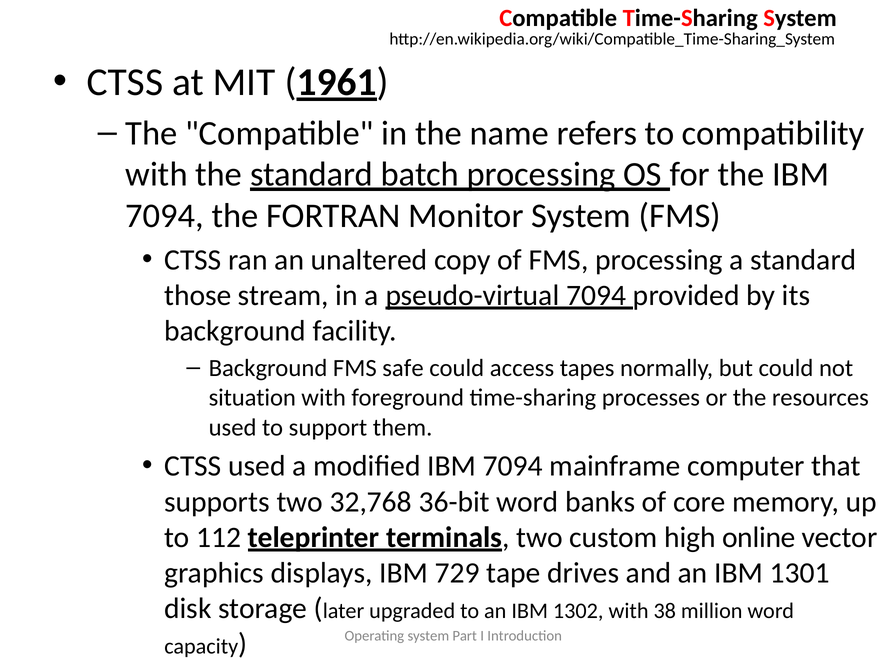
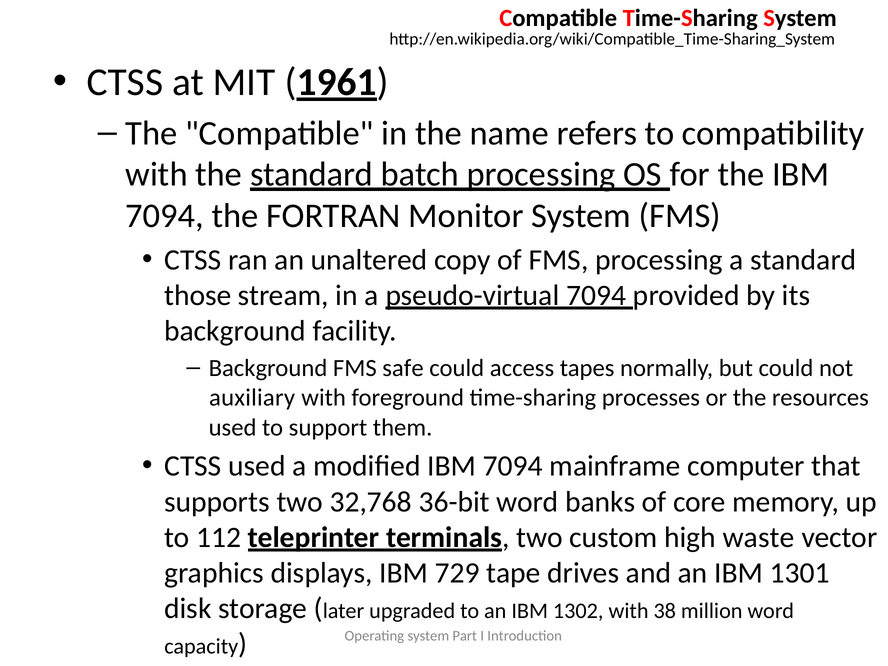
situation: situation -> auxiliary
online: online -> waste
